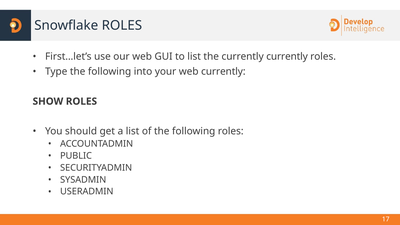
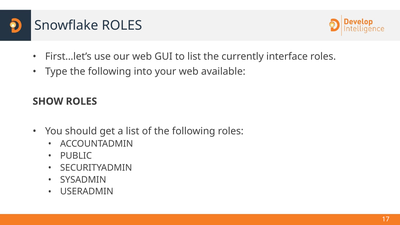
currently currently: currently -> interface
web currently: currently -> available
